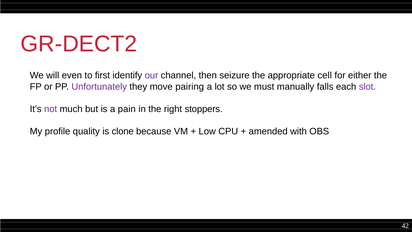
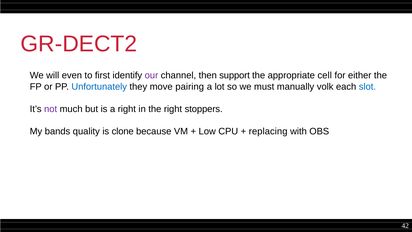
seizure: seizure -> support
Unfortunately colour: purple -> blue
falls: falls -> volk
slot colour: purple -> blue
a pain: pain -> right
profile: profile -> bands
amended: amended -> replacing
